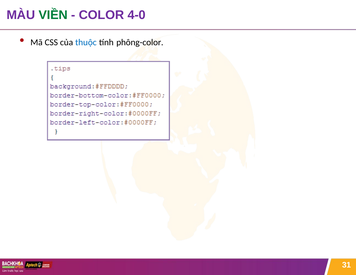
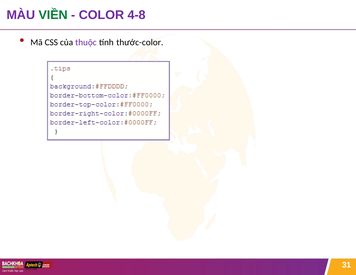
4-0: 4-0 -> 4-8
thuộc colour: blue -> purple
phông-color: phông-color -> thước-color
